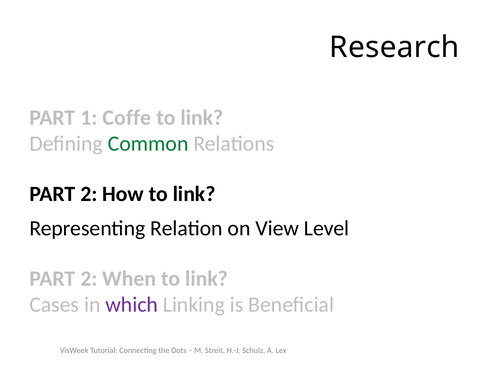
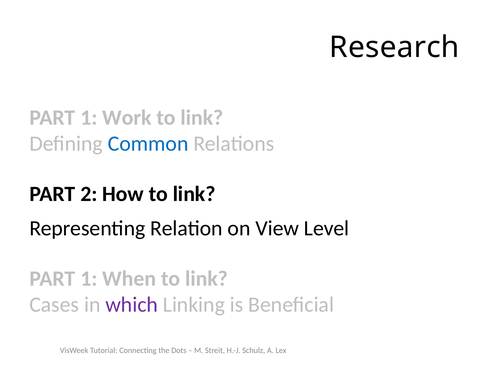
Coffe: Coffe -> Work
Common colour: green -> blue
2 at (89, 278): 2 -> 1
